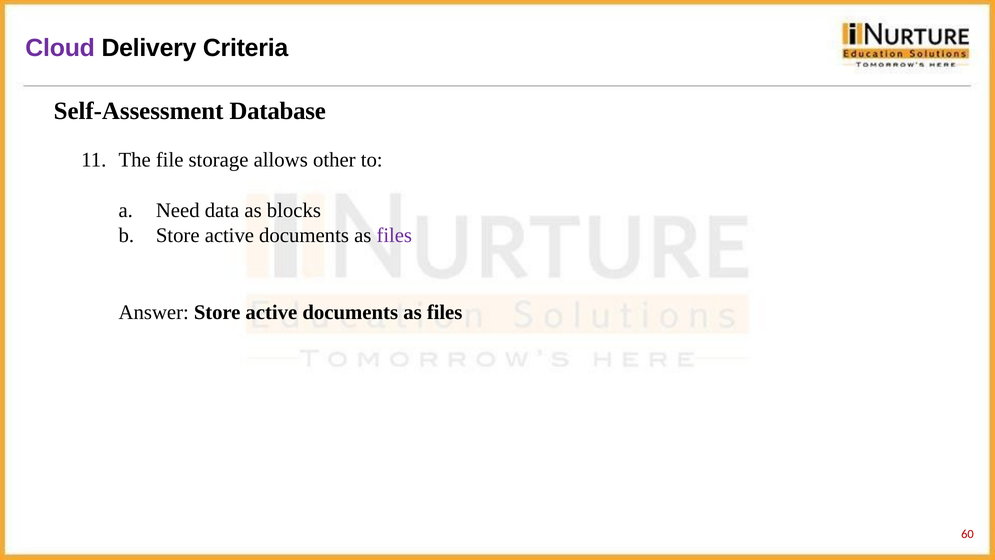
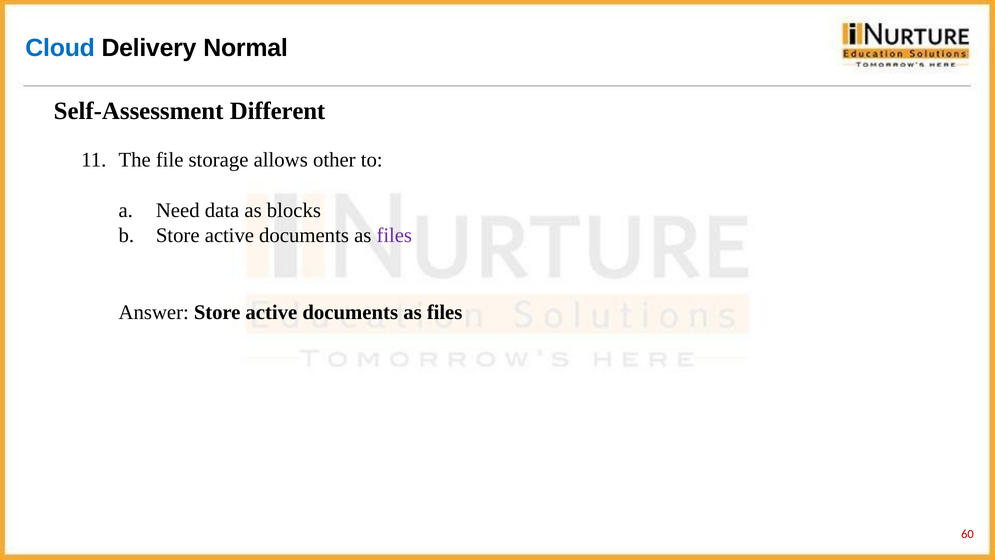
Cloud colour: purple -> blue
Criteria: Criteria -> Normal
Database: Database -> Different
